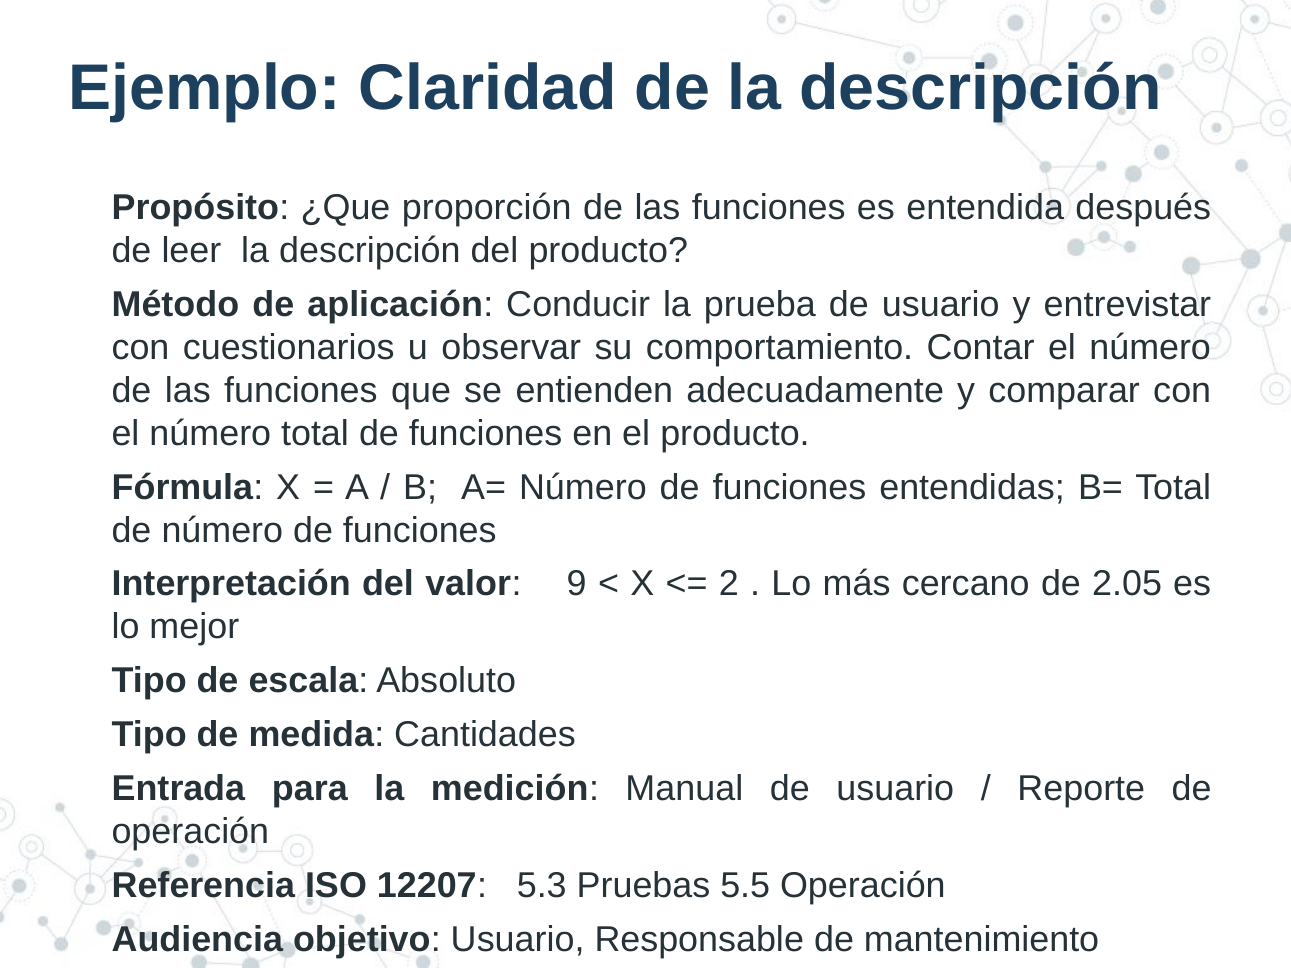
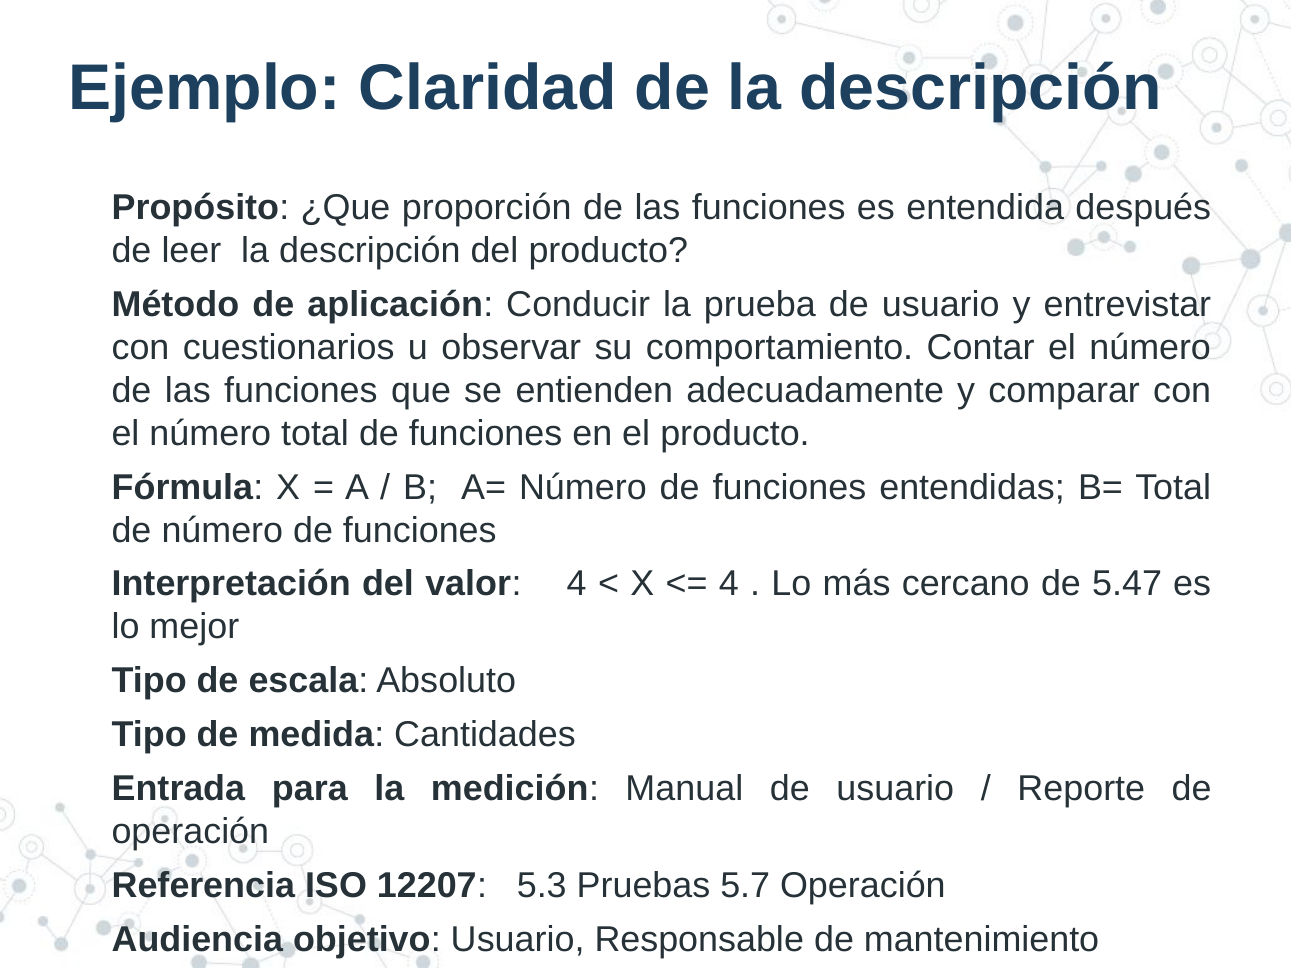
valor 9: 9 -> 4
2 at (729, 584): 2 -> 4
2.05: 2.05 -> 5.47
5.5: 5.5 -> 5.7
